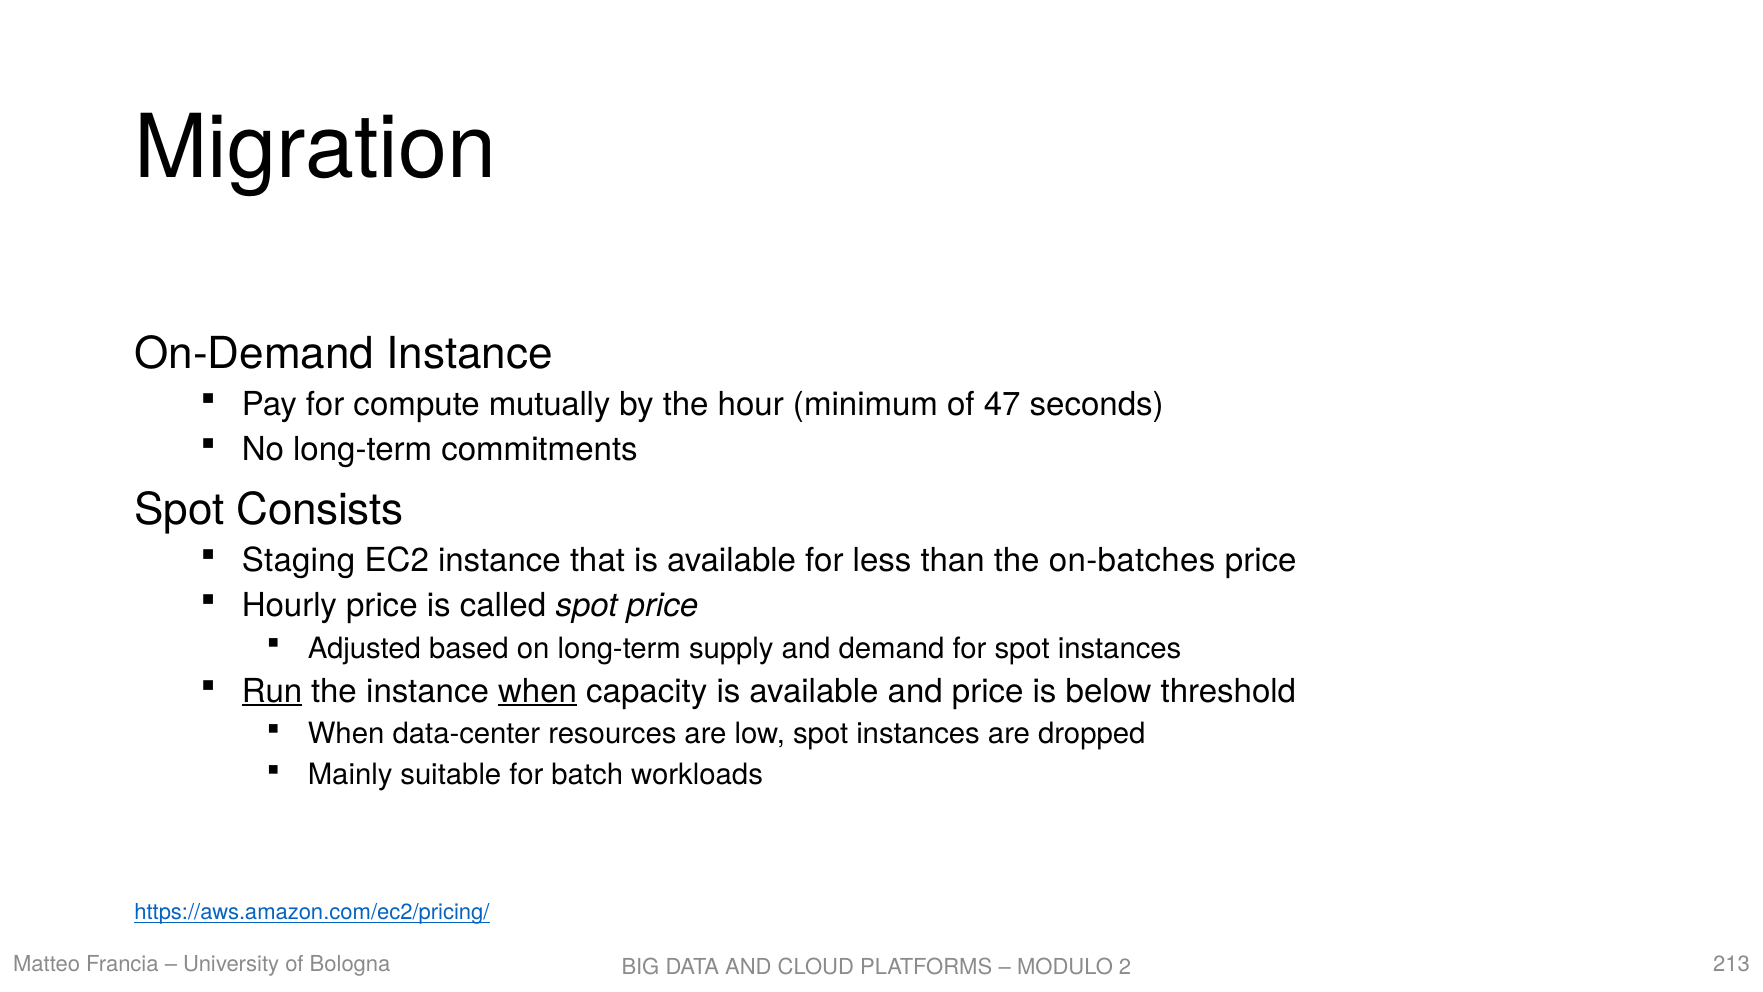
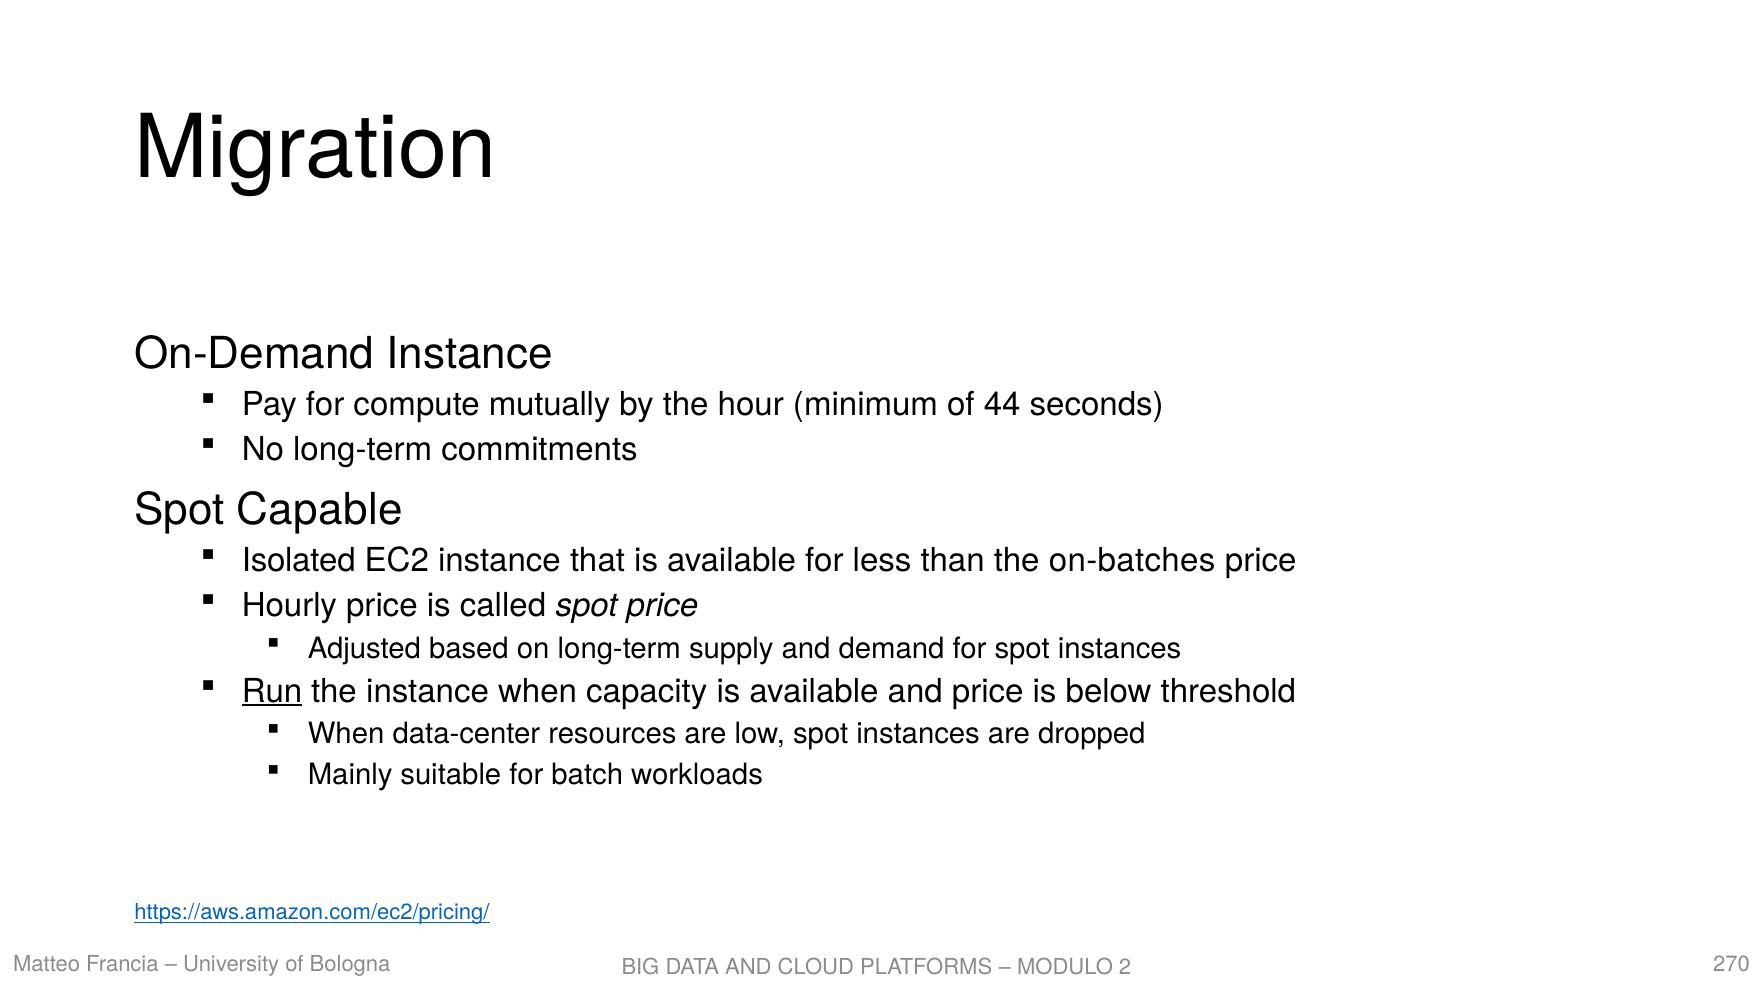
47: 47 -> 44
Consists: Consists -> Capable
Staging: Staging -> Isolated
when at (538, 691) underline: present -> none
213: 213 -> 270
